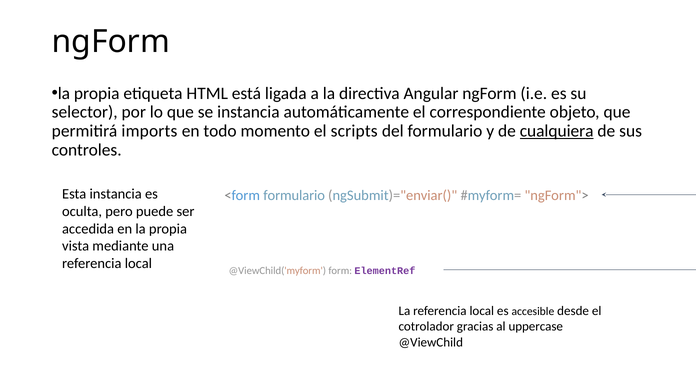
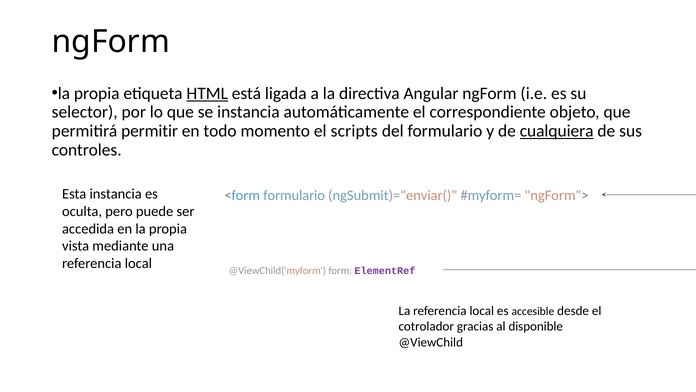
HTML underline: none -> present
imports: imports -> permitir
uppercase: uppercase -> disponible
